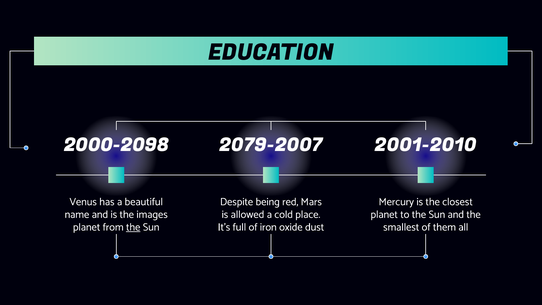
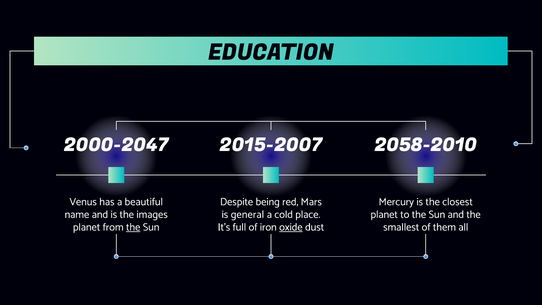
2000-2098: 2000-2098 -> 2000-2047
2079-2007: 2079-2007 -> 2015-2007
2001-2010: 2001-2010 -> 2058-2010
allowed: allowed -> general
oxide underline: none -> present
